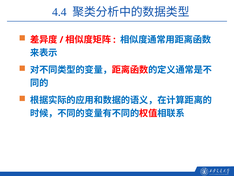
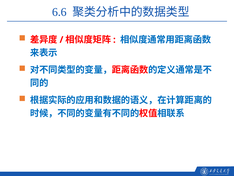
4.4: 4.4 -> 6.6
